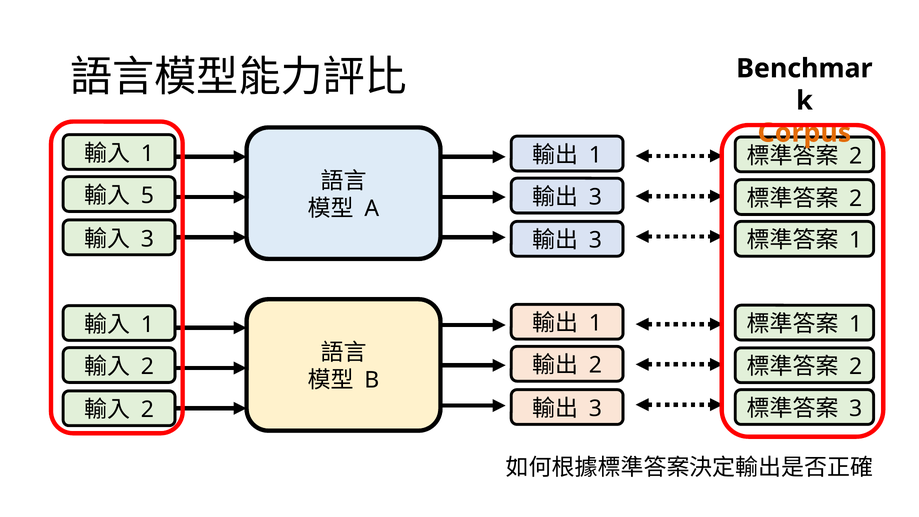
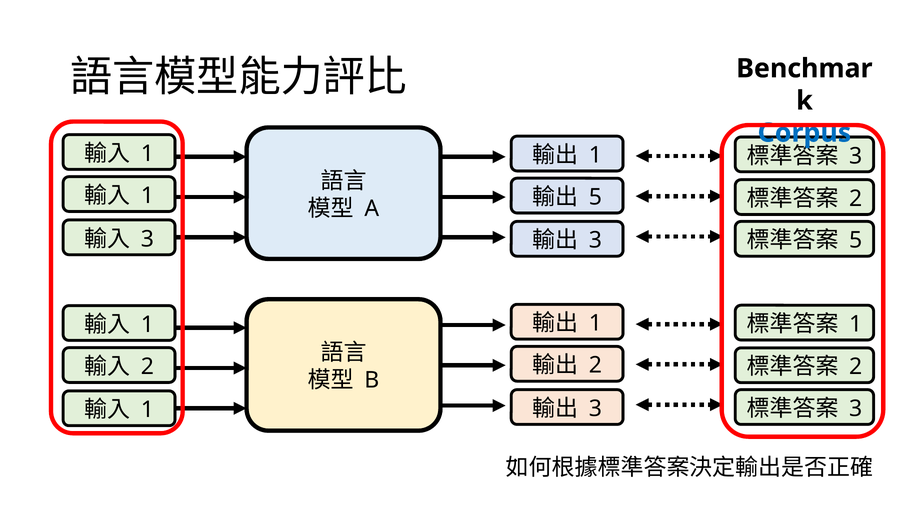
Corpus colour: orange -> blue
2 at (856, 156): 2 -> 3
5 at (147, 196): 5 -> 1
3 at (595, 197): 3 -> 5
1 at (856, 240): 1 -> 5
2 at (147, 410): 2 -> 1
